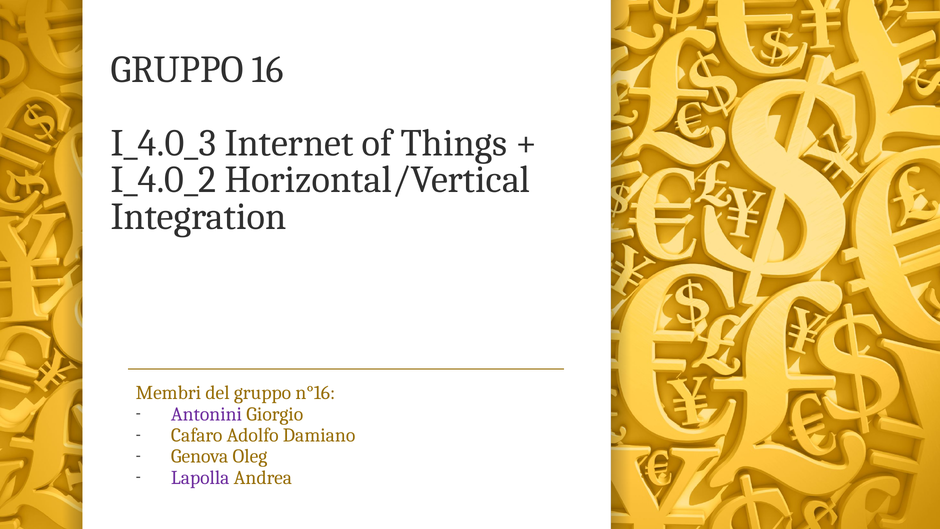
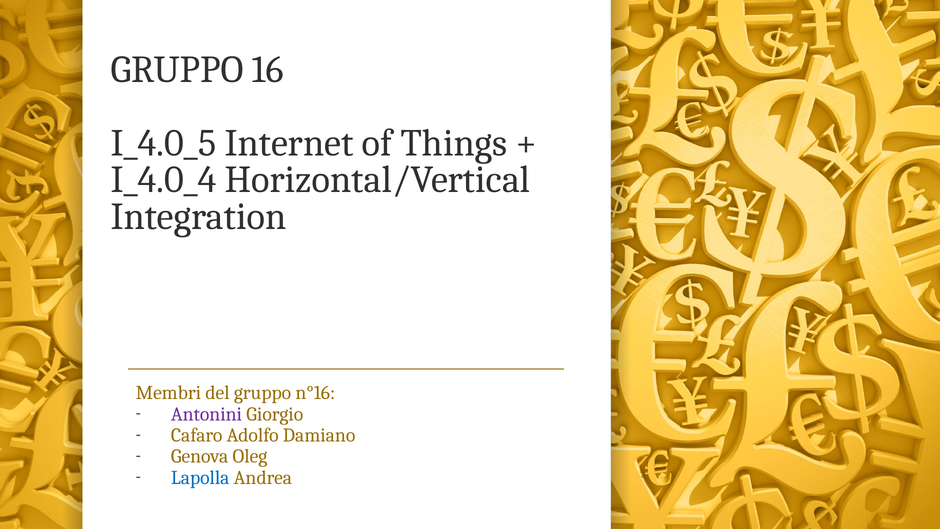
I_4.0_3: I_4.0_3 -> I_4.0_5
I_4.0_2: I_4.0_2 -> I_4.0_4
Lapolla colour: purple -> blue
